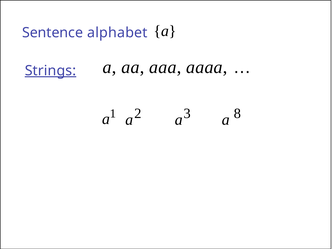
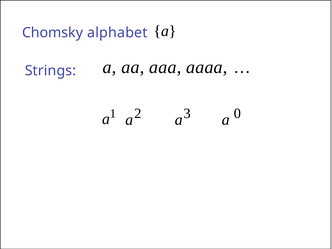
Sentence: Sentence -> Chomsky
Strings underline: present -> none
8: 8 -> 0
